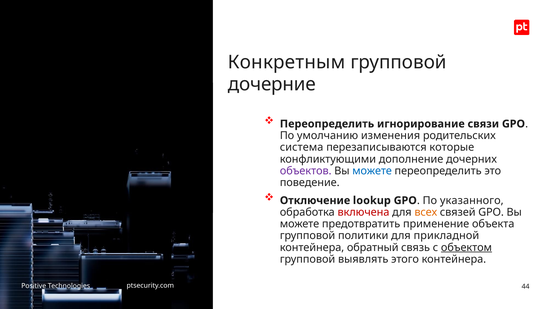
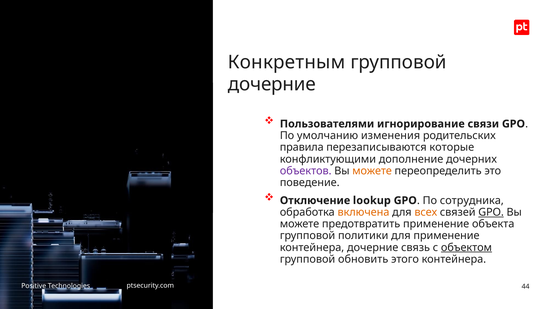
Переопределить at (327, 124): Переопределить -> Пользователями
система: система -> правила
можете at (372, 171) colour: blue -> orange
указанного: указанного -> сотрудника
включена colour: red -> orange
GPO at (491, 212) underline: none -> present
для прикладной: прикладной -> применение
контейнера обратный: обратный -> дочерние
выявлять: выявлять -> обновить
